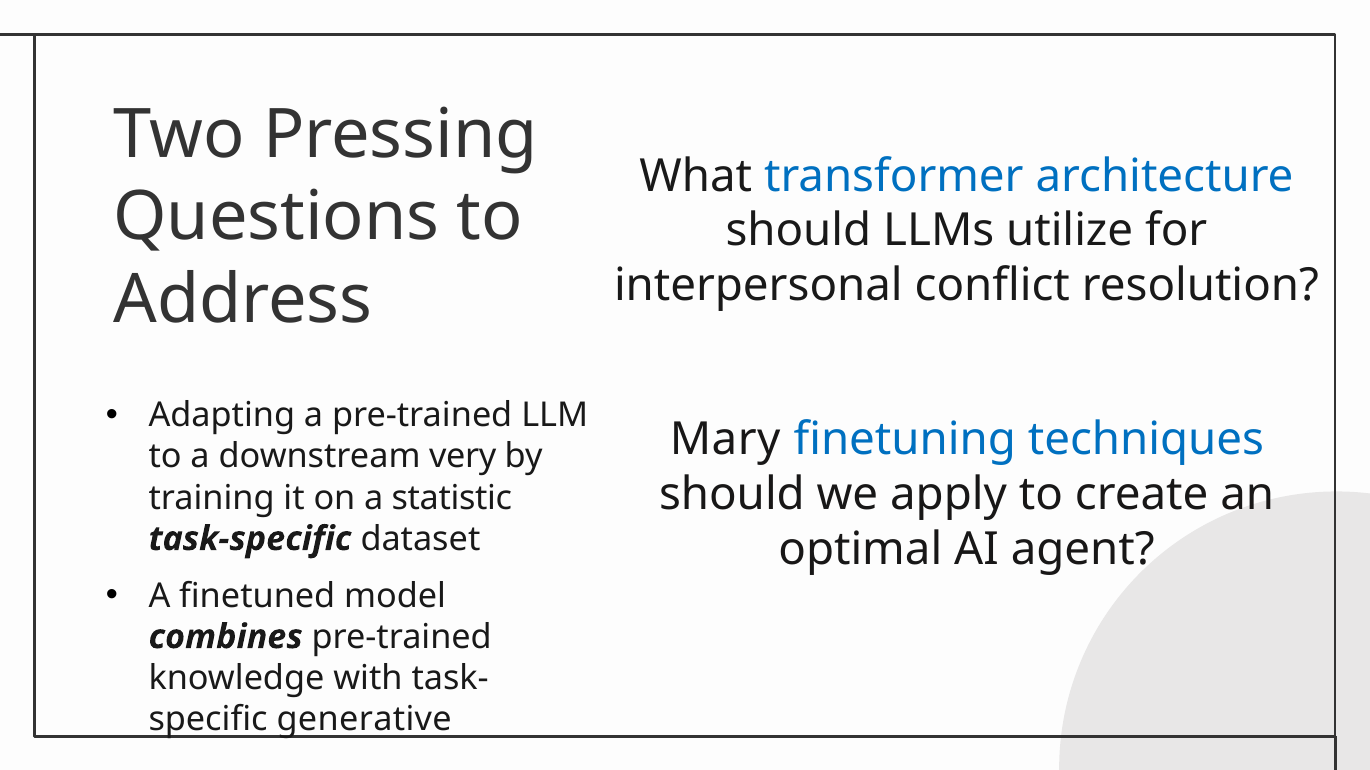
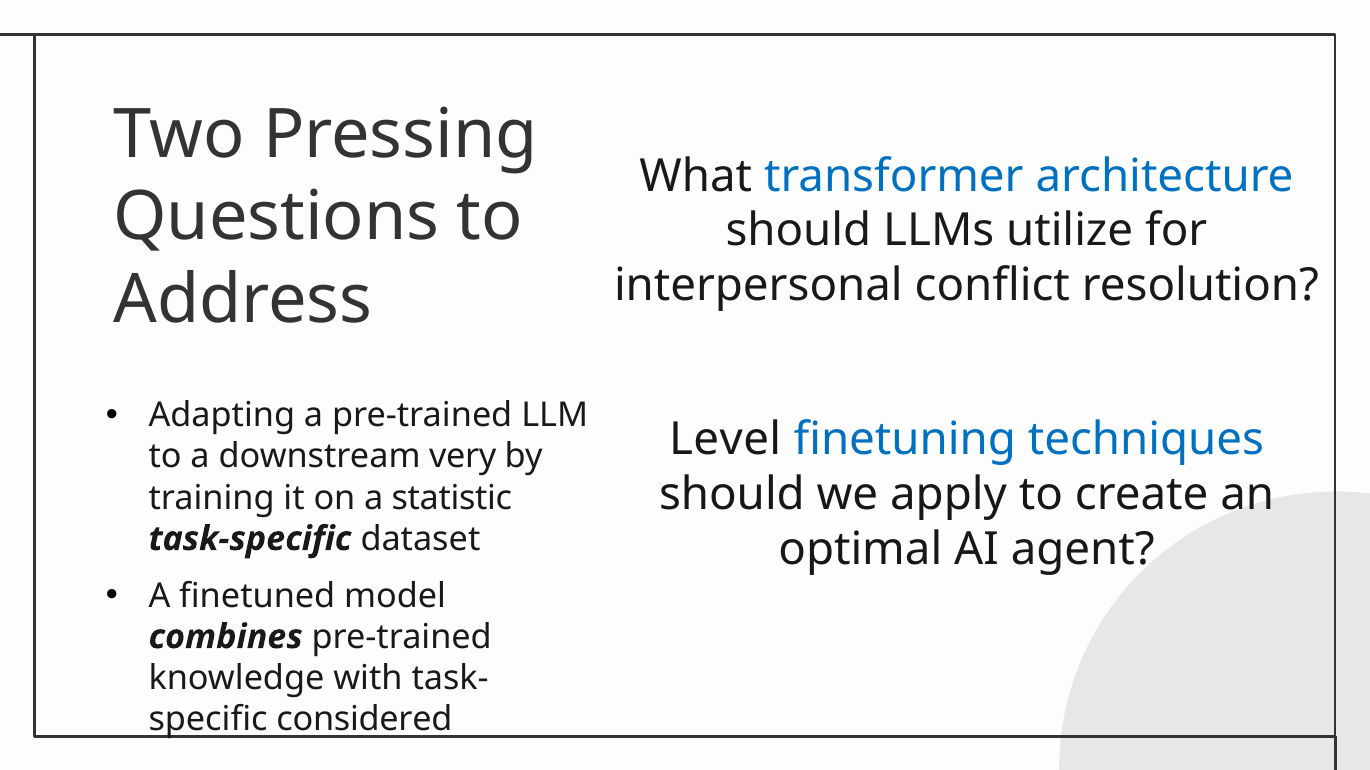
Mary: Mary -> Level
generative: generative -> considered
